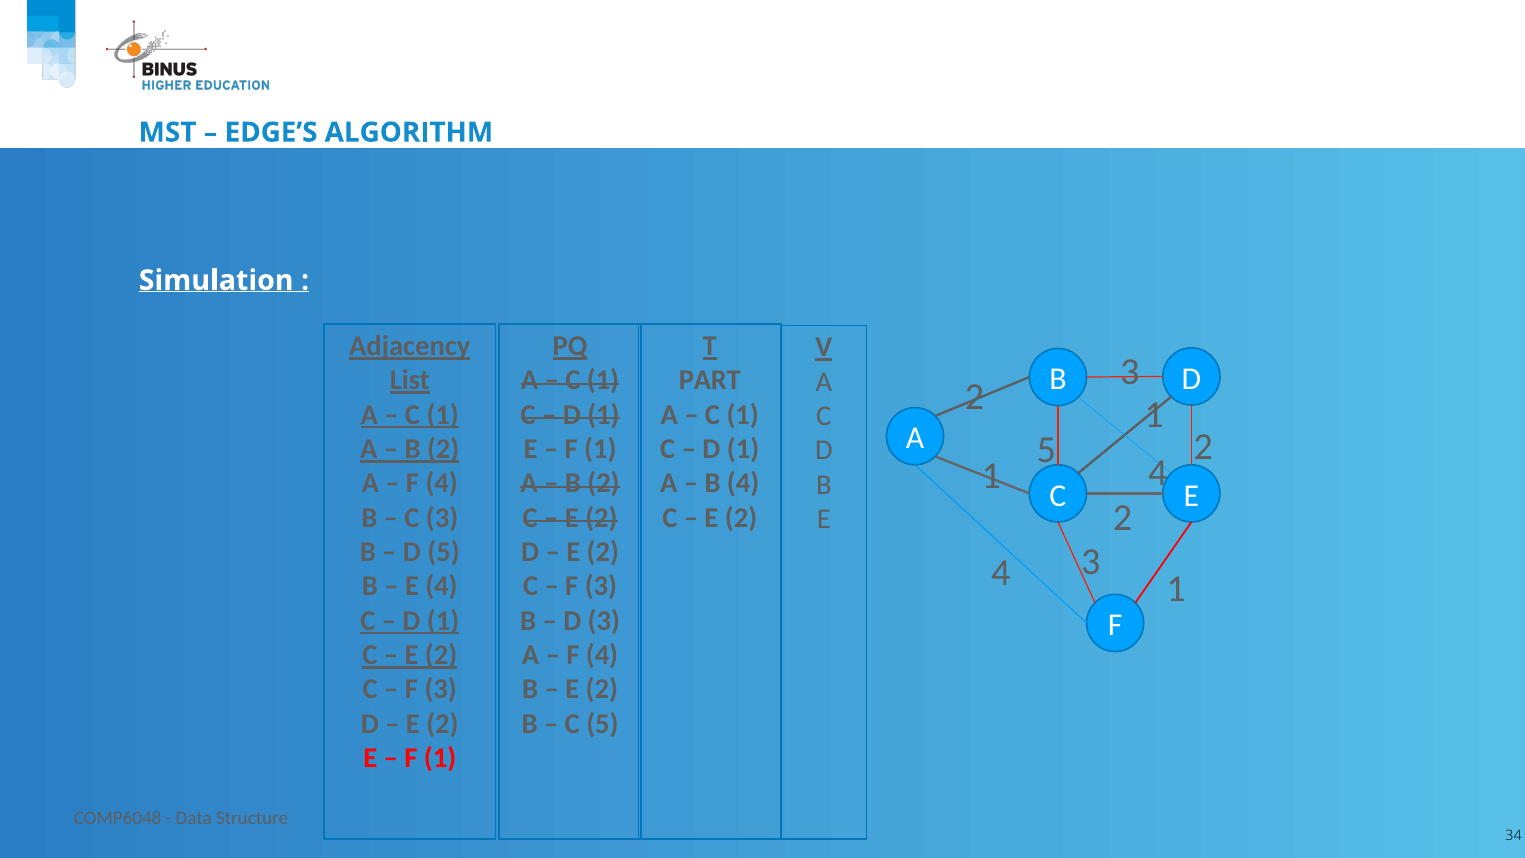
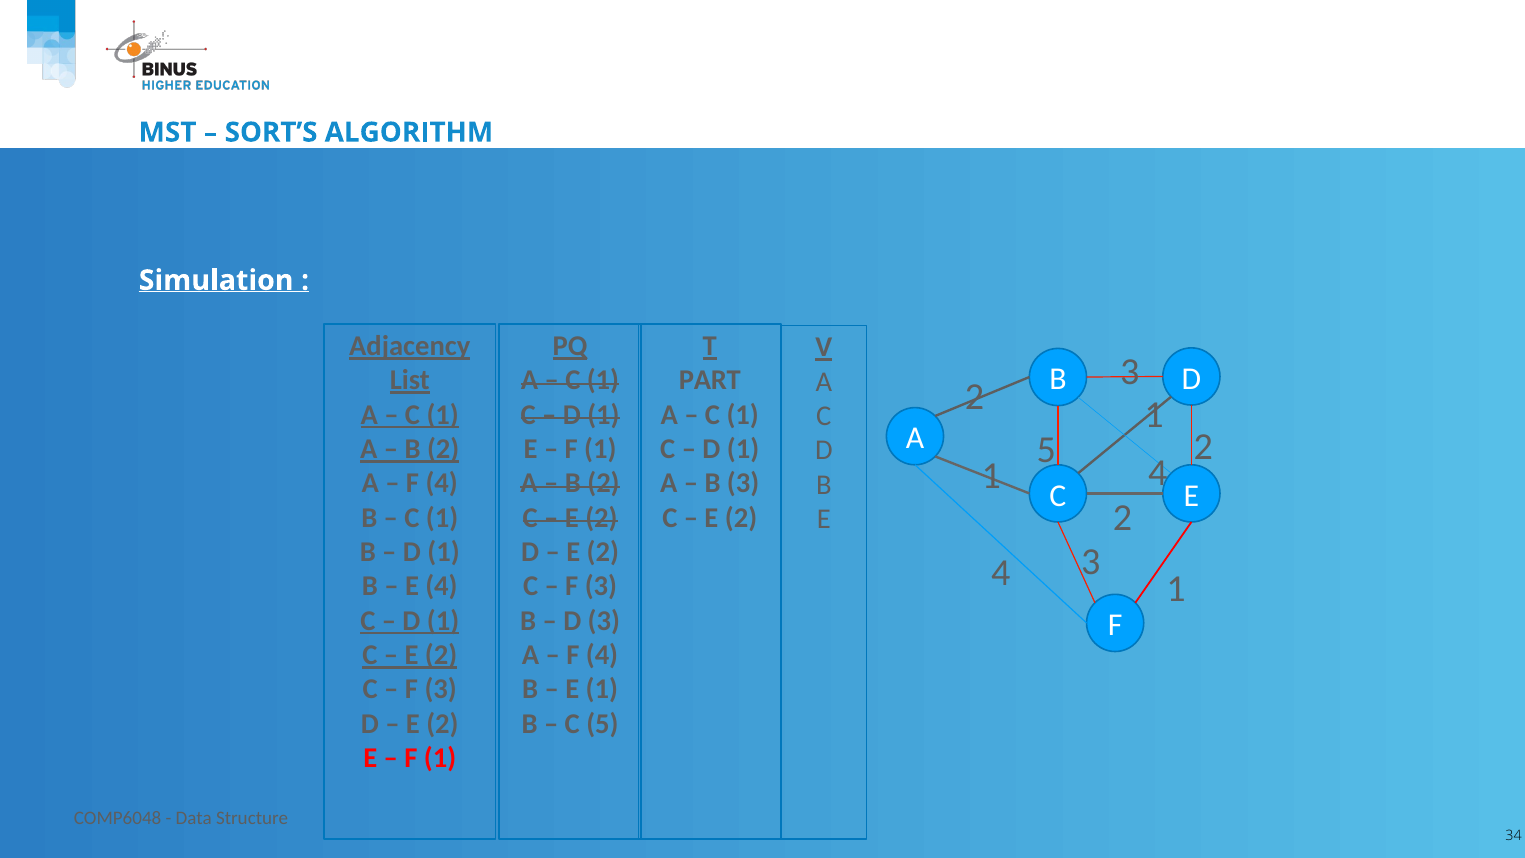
EDGE’S: EDGE’S -> SORT’S
B 4: 4 -> 3
3 at (442, 518): 3 -> 1
5 at (444, 552): 5 -> 1
2 at (602, 689): 2 -> 1
